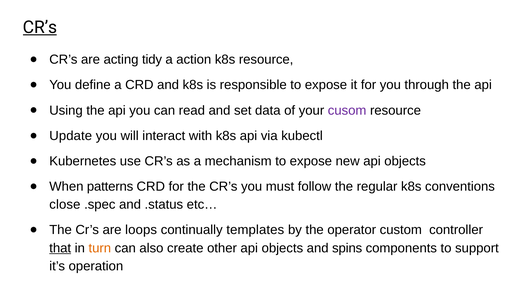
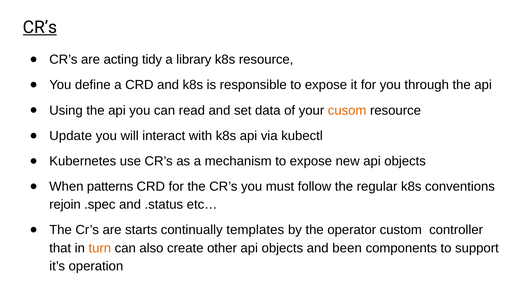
action: action -> library
cusom colour: purple -> orange
close: close -> rejoin
loops: loops -> starts
that underline: present -> none
spins: spins -> been
